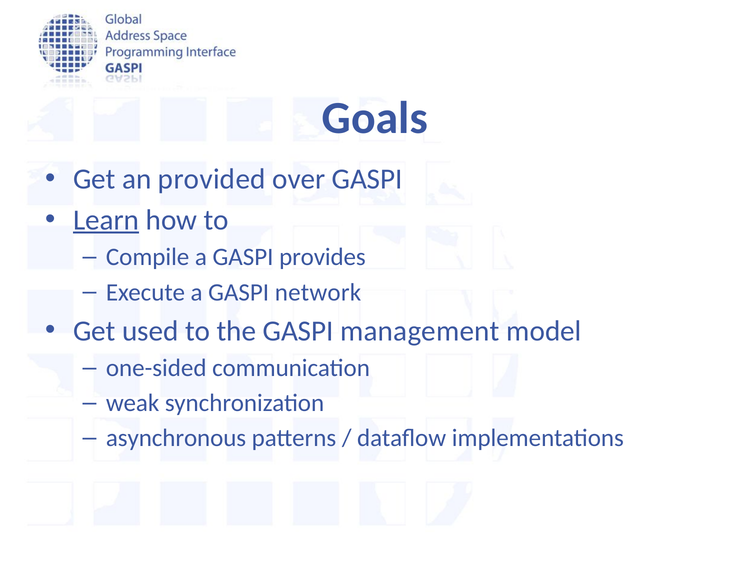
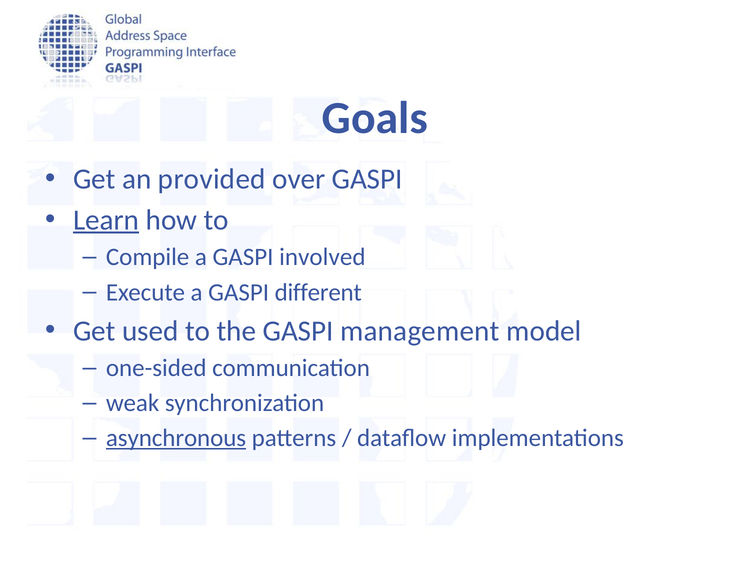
provides: provides -> involved
network: network -> different
asynchronous underline: none -> present
